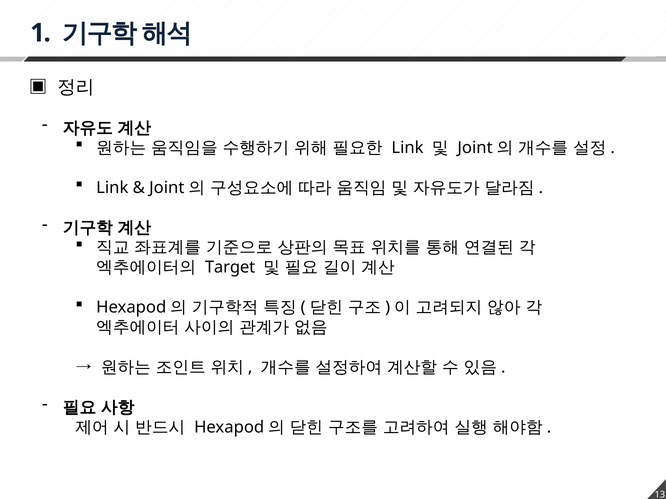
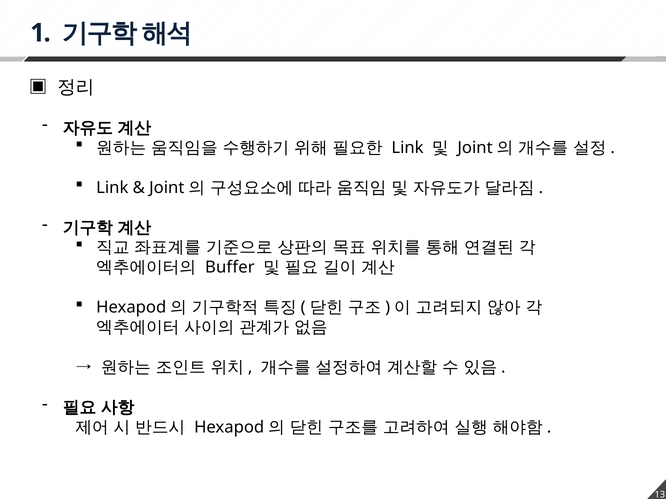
Target: Target -> Buffer
